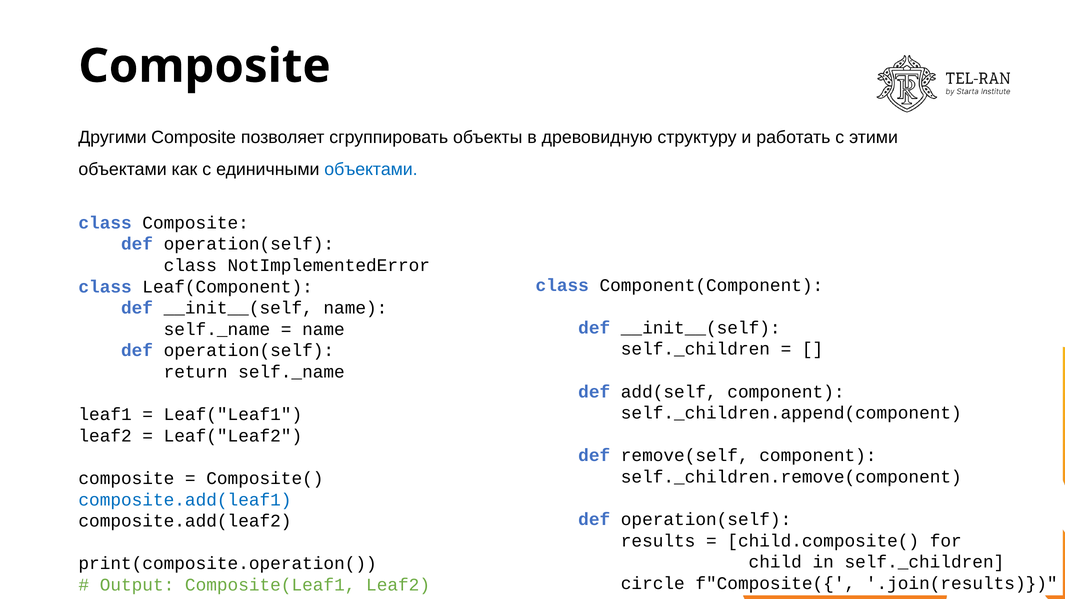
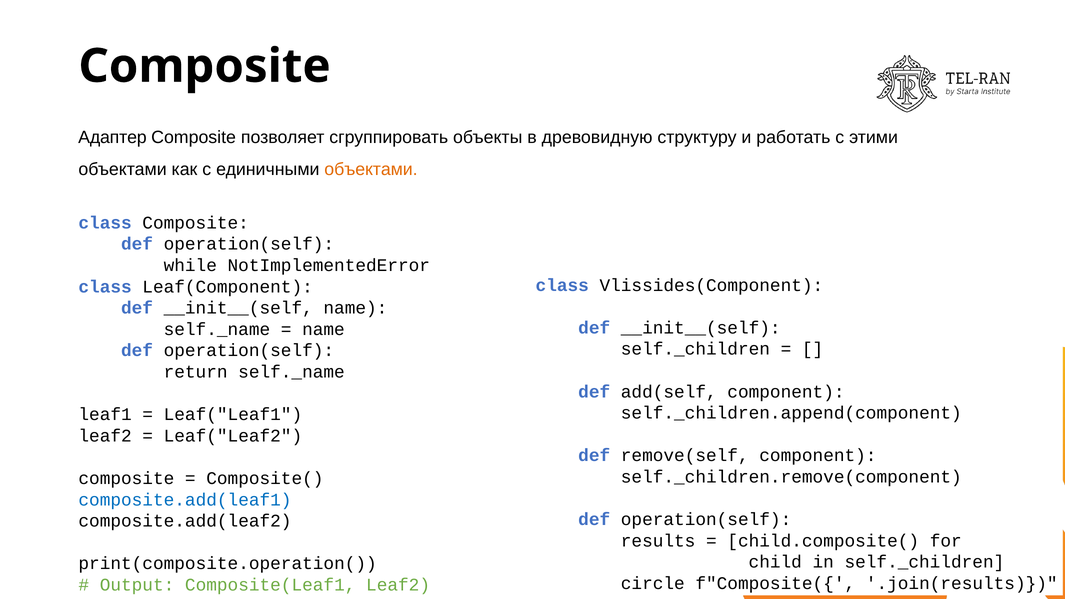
Другими: Другими -> Адаптер
объектами at (371, 170) colour: blue -> orange
class at (190, 265): class -> while
Component(Component: Component(Component -> Vlissides(Component
